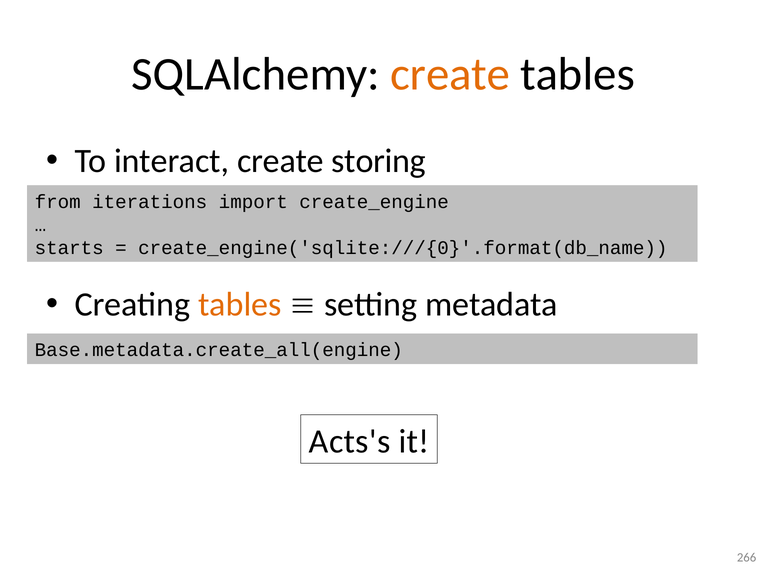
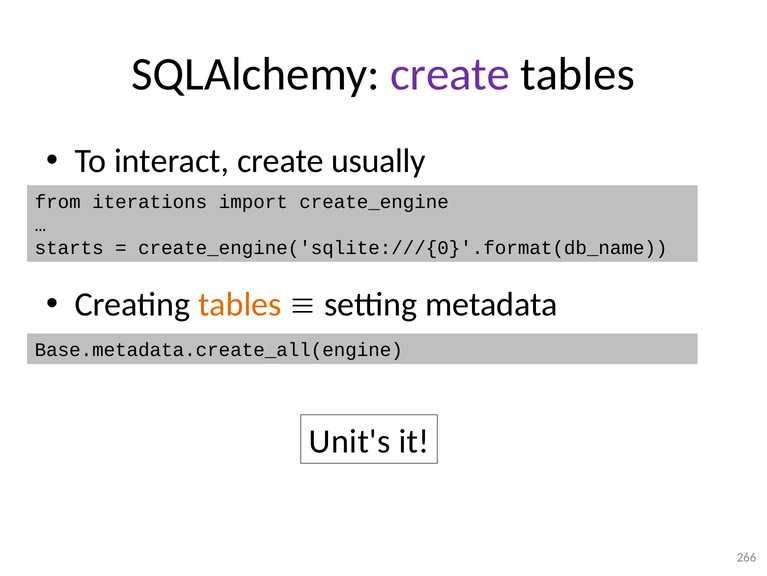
create at (450, 74) colour: orange -> purple
storing: storing -> usually
Acts's: Acts's -> Unit's
